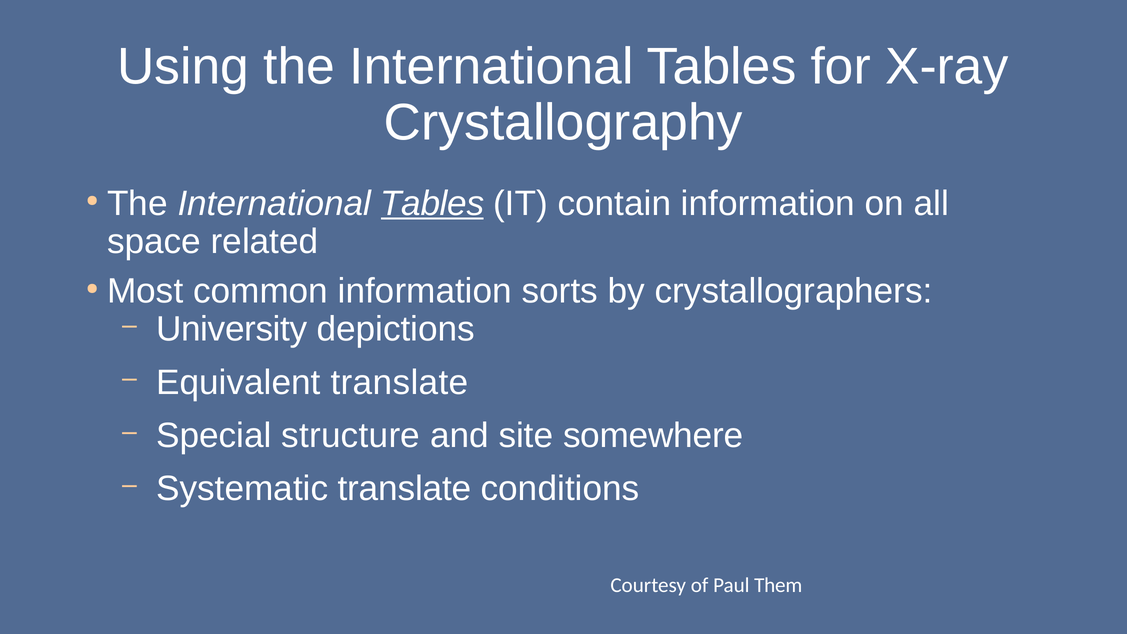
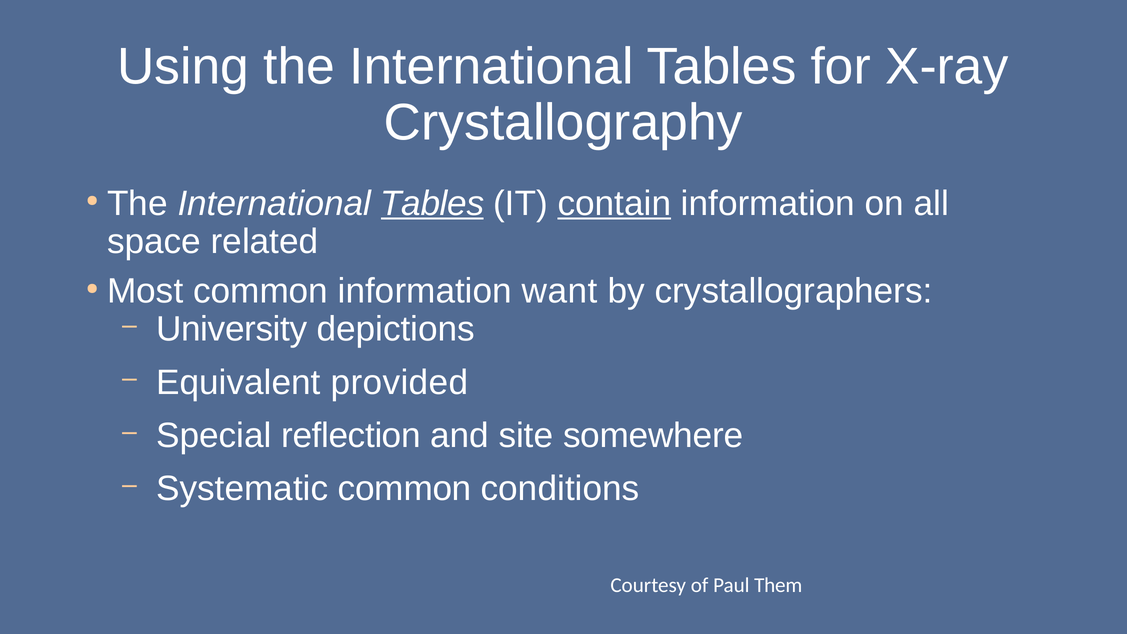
contain underline: none -> present
sorts: sorts -> want
Equivalent translate: translate -> provided
structure: structure -> reflection
Systematic translate: translate -> common
